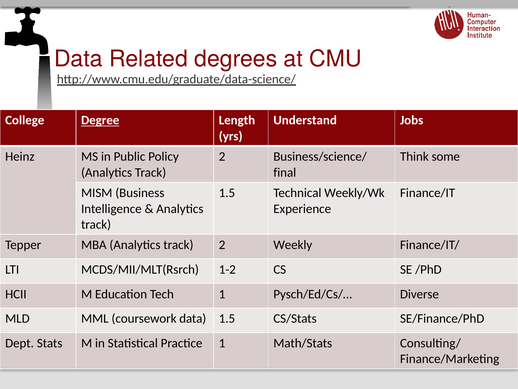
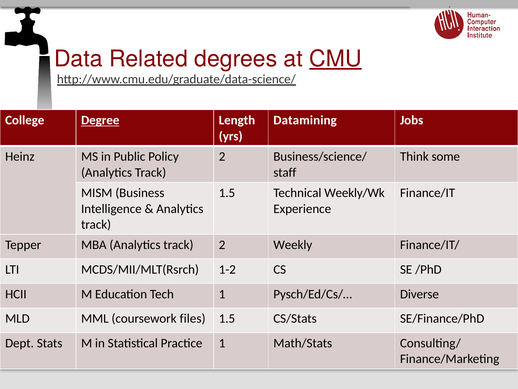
CMU underline: none -> present
Understand: Understand -> Datamining
final: final -> staff
coursework data: data -> files
